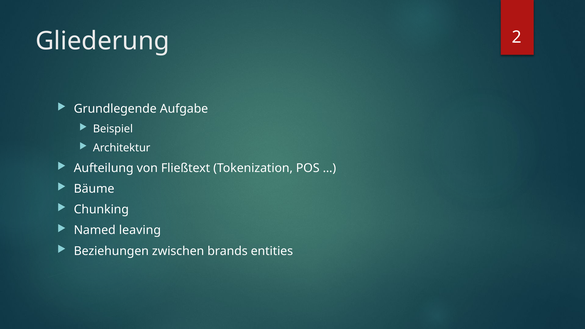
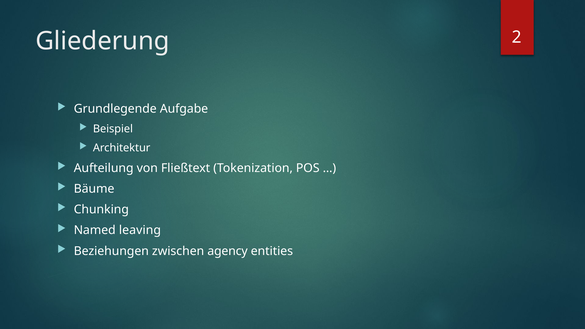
brands: brands -> agency
